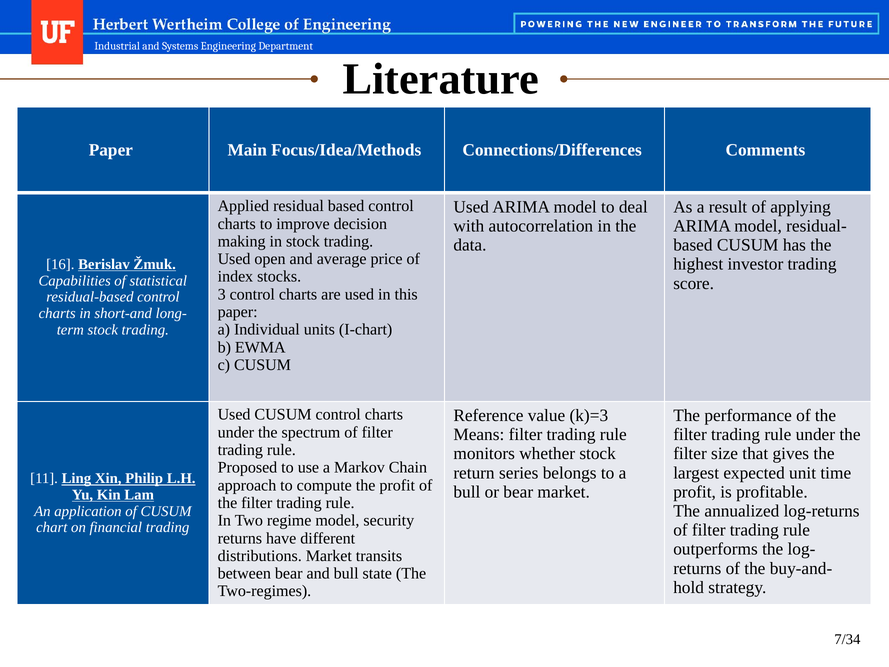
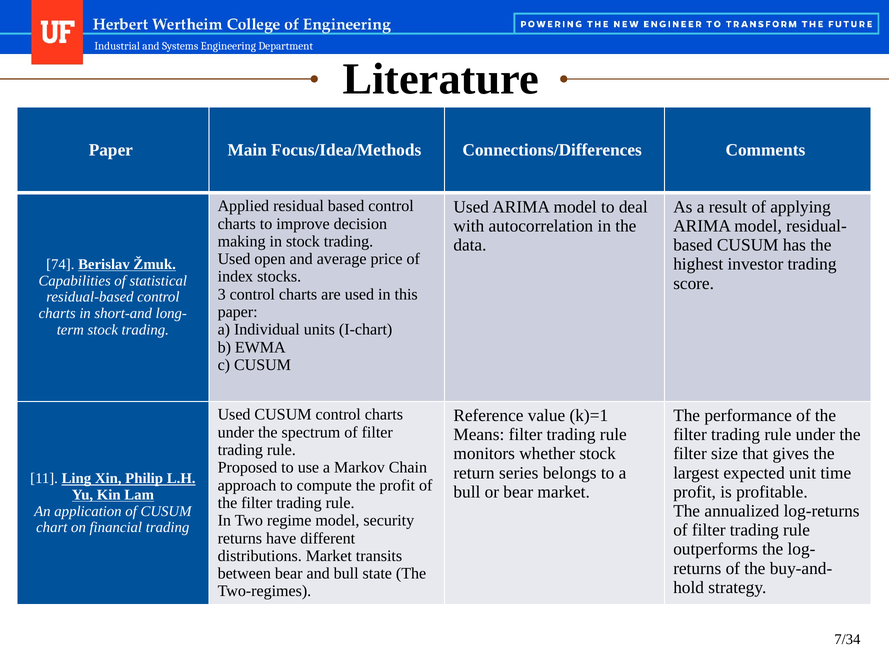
16: 16 -> 74
k)=3: k)=3 -> k)=1
